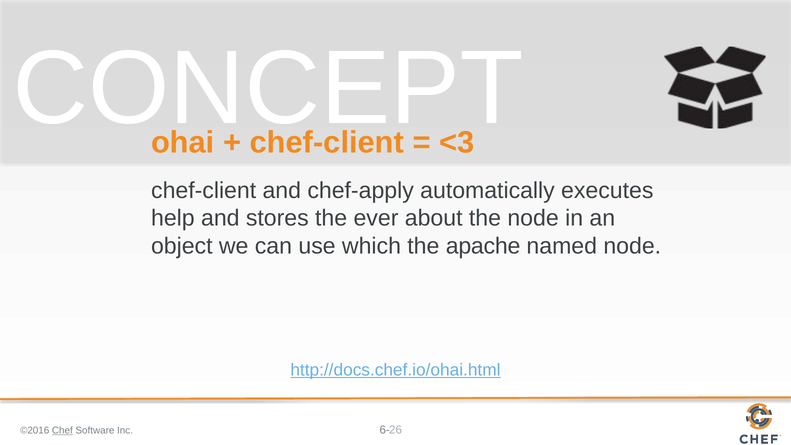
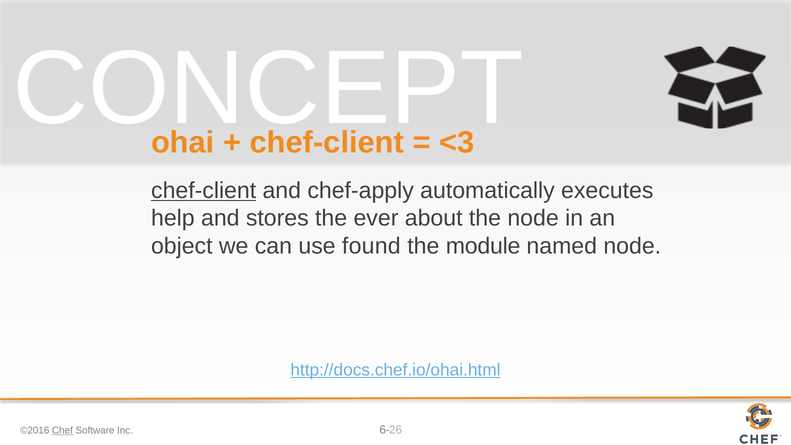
chef-client at (204, 191) underline: none -> present
which: which -> found
apache: apache -> module
